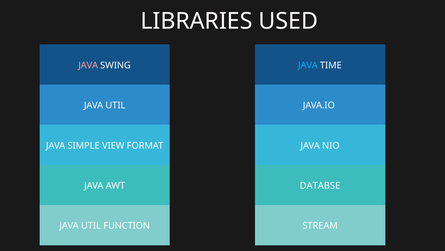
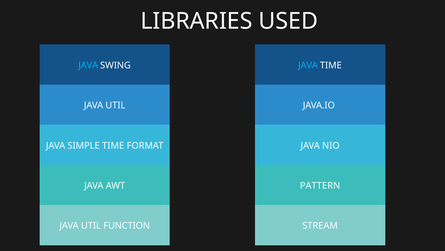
JAVA at (88, 65) colour: pink -> light blue
SIMPLE VIEW: VIEW -> TIME
DATABSE: DATABSE -> PATTERN
